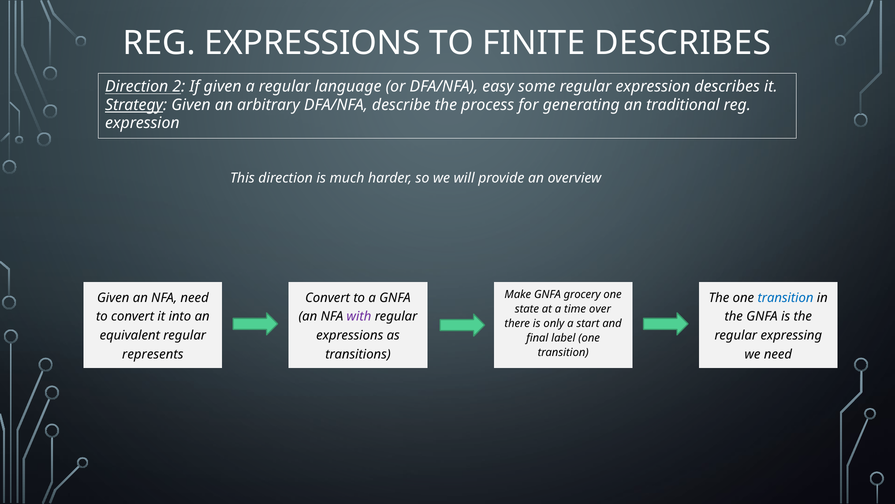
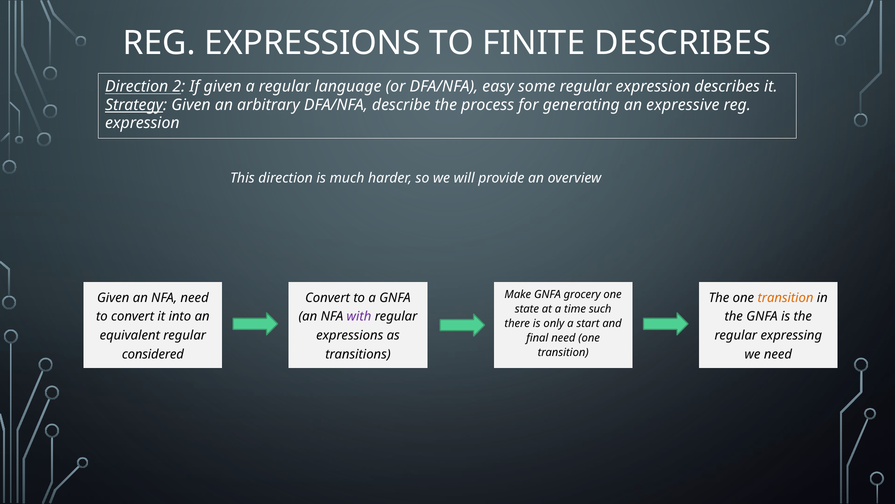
traditional: traditional -> expressive
transition at (786, 297) colour: blue -> orange
over: over -> such
final label: label -> need
represents: represents -> considered
